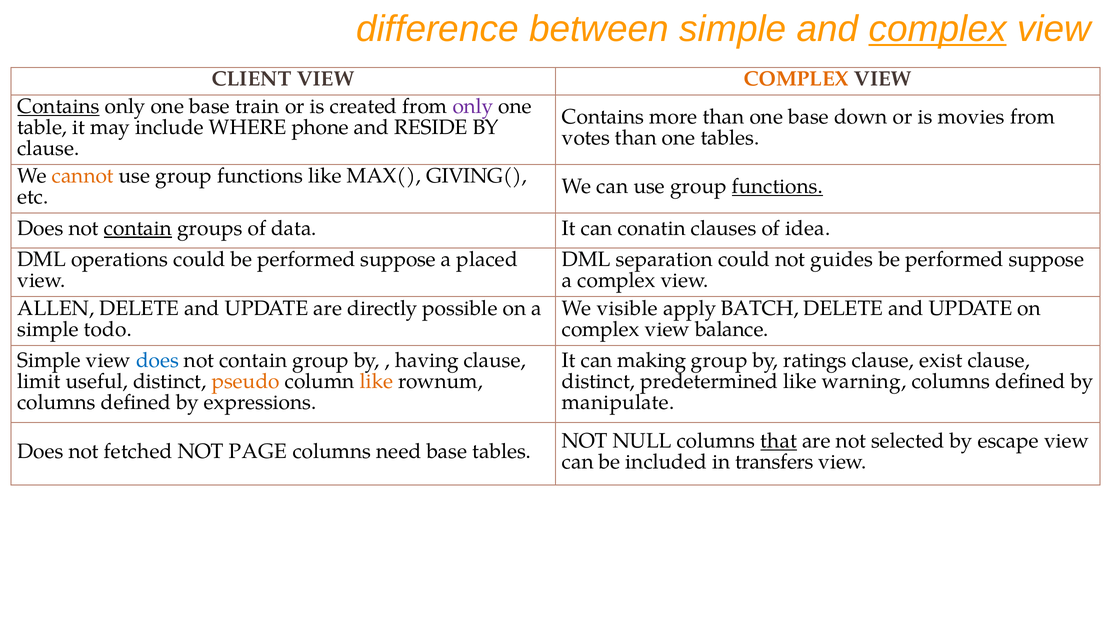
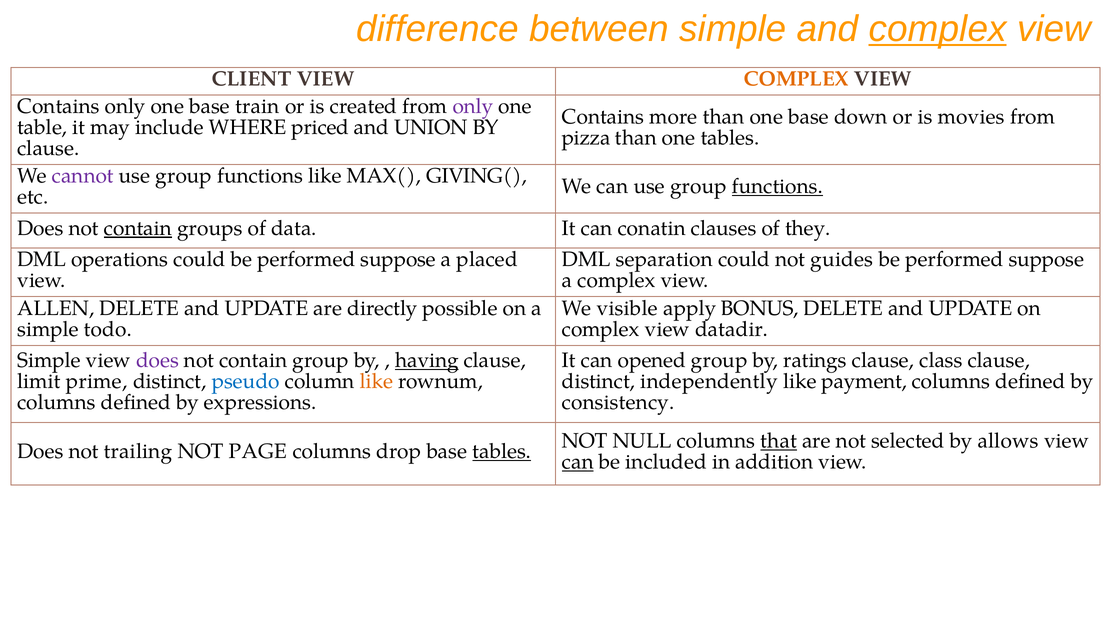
Contains at (58, 107) underline: present -> none
phone: phone -> priced
RESIDE: RESIDE -> UNION
votes: votes -> pizza
cannot colour: orange -> purple
idea: idea -> they
BATCH: BATCH -> BONUS
balance: balance -> datadir
does at (157, 361) colour: blue -> purple
having underline: none -> present
making: making -> opened
exist: exist -> class
useful: useful -> prime
pseudo colour: orange -> blue
predetermined: predetermined -> independently
warning: warning -> payment
manipulate: manipulate -> consistency
escape: escape -> allows
fetched: fetched -> trailing
need: need -> drop
tables at (502, 451) underline: none -> present
can at (578, 462) underline: none -> present
transfers: transfers -> addition
